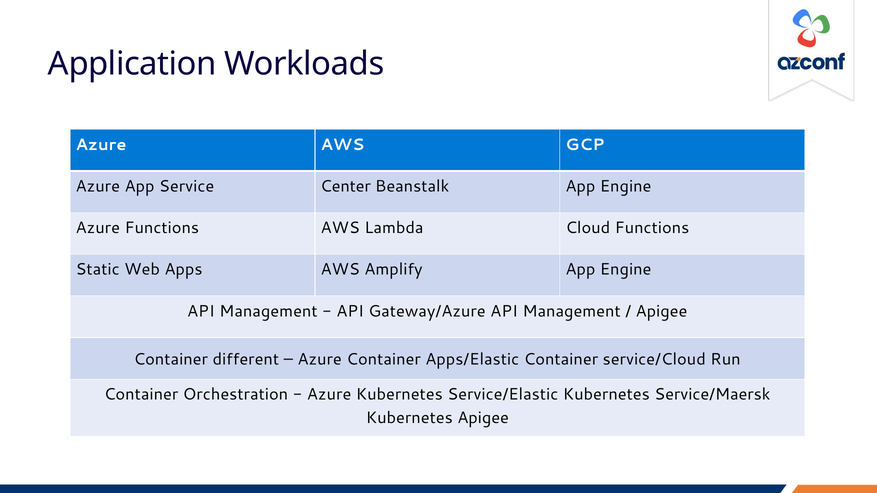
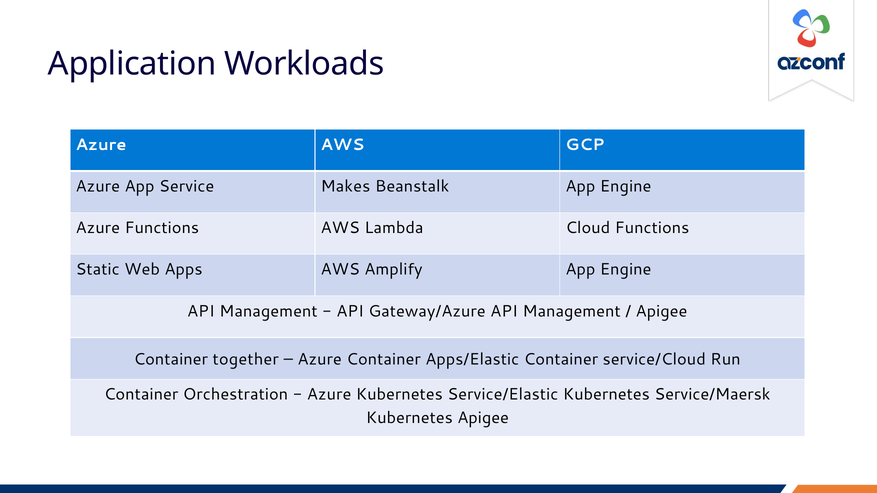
Center: Center -> Makes
different: different -> together
